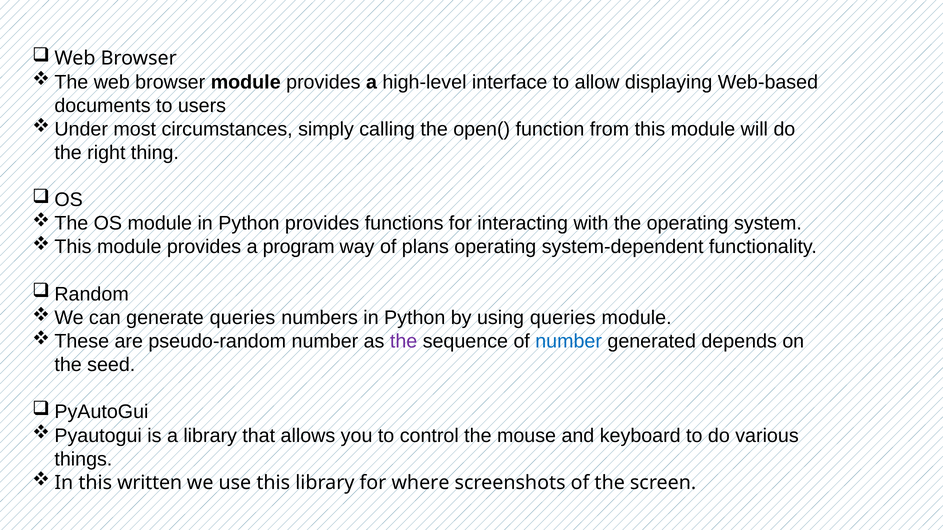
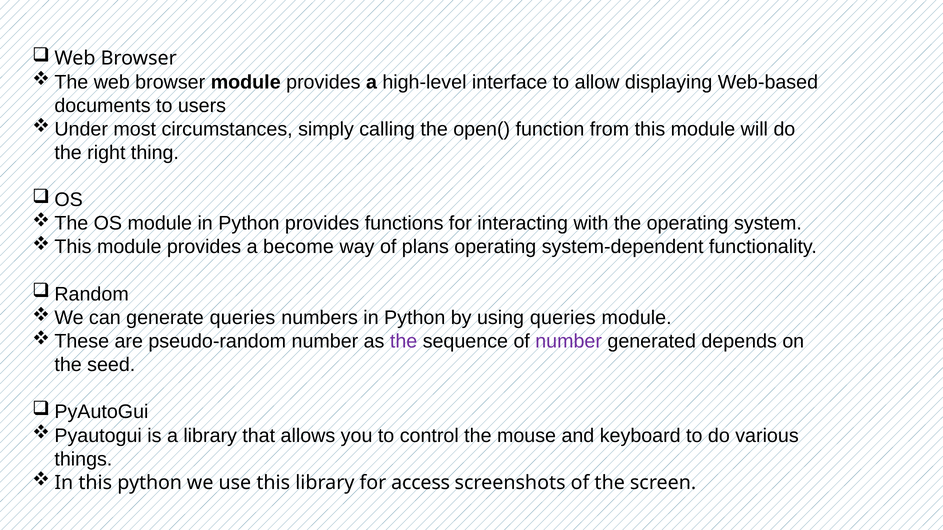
program: program -> become
number at (569, 342) colour: blue -> purple
this written: written -> python
where: where -> access
